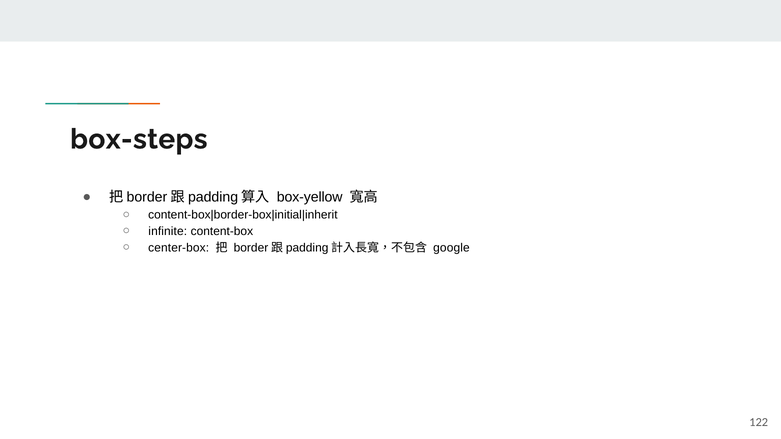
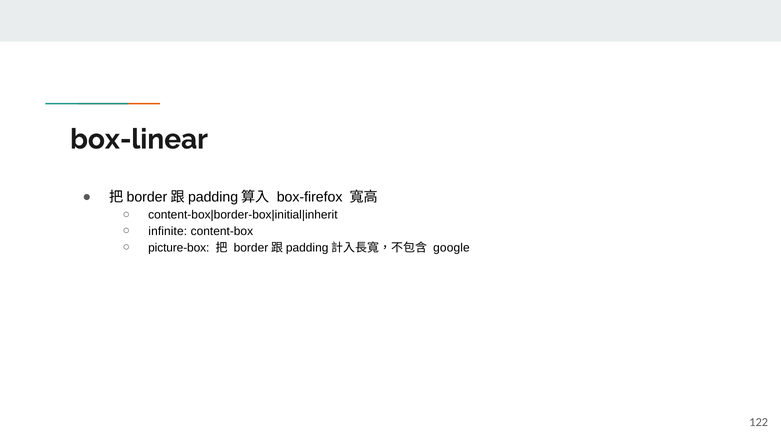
box-steps: box-steps -> box-linear
box-yellow: box-yellow -> box-firefox
center-box: center-box -> picture-box
